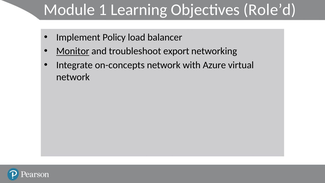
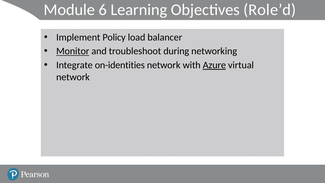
1: 1 -> 6
export: export -> during
on-concepts: on-concepts -> on-identities
Azure underline: none -> present
